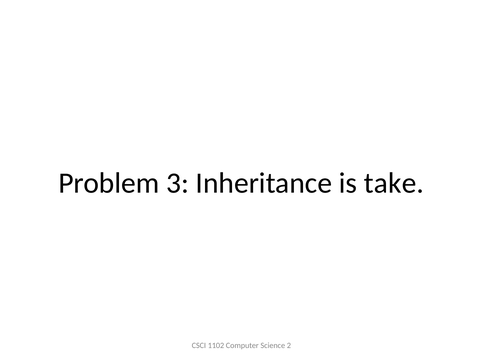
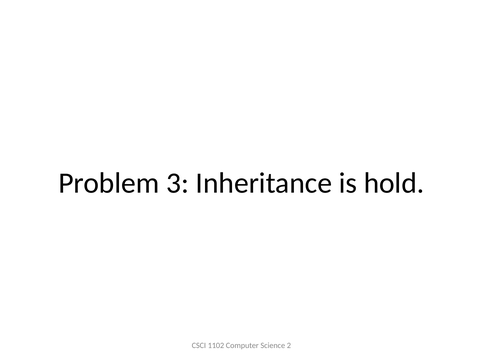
take: take -> hold
